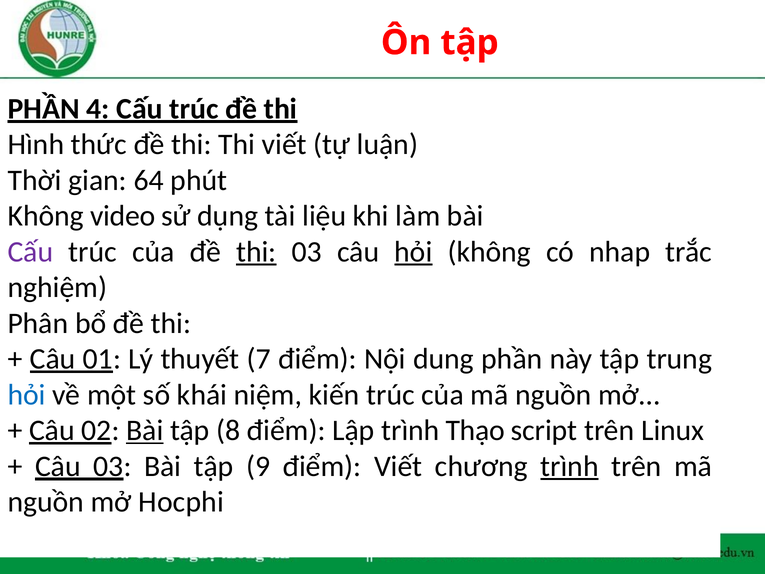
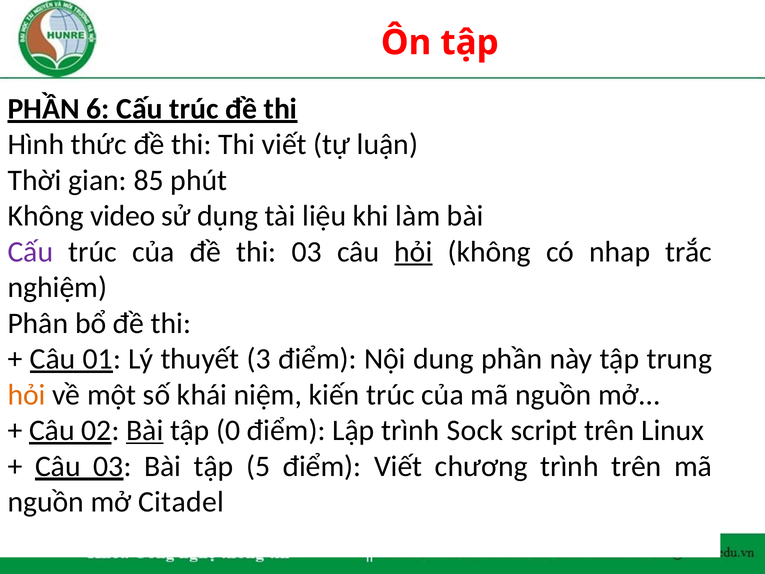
4: 4 -> 6
64: 64 -> 85
thi at (256, 252) underline: present -> none
7: 7 -> 3
hỏi at (27, 395) colour: blue -> orange
8: 8 -> 0
Thạo: Thạo -> Sock
9: 9 -> 5
trình at (569, 466) underline: present -> none
Hocphi: Hocphi -> Citadel
